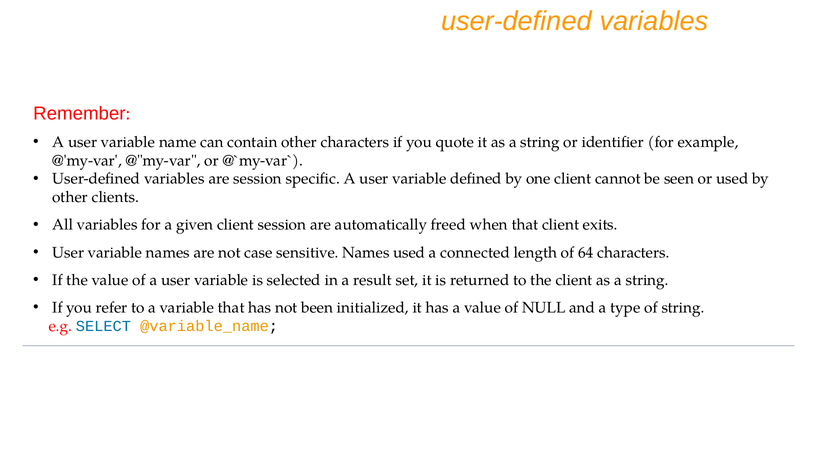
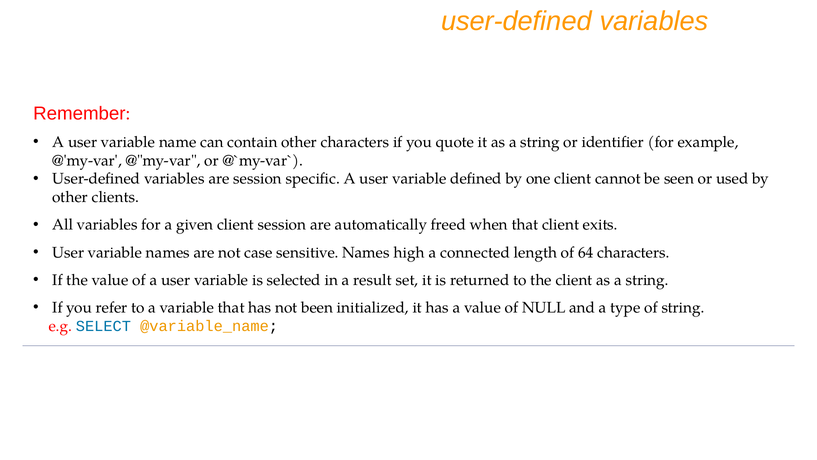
Names used: used -> high
